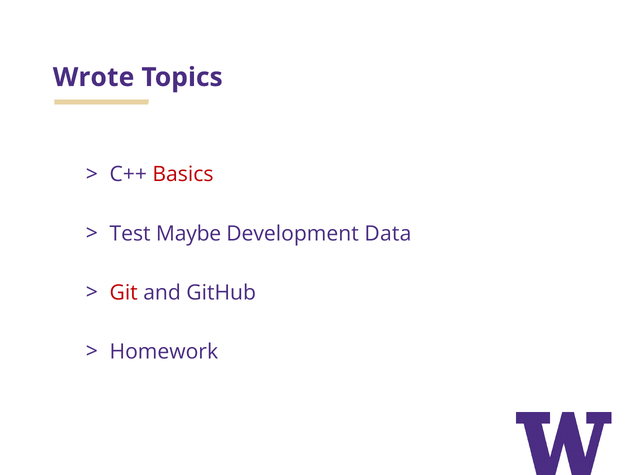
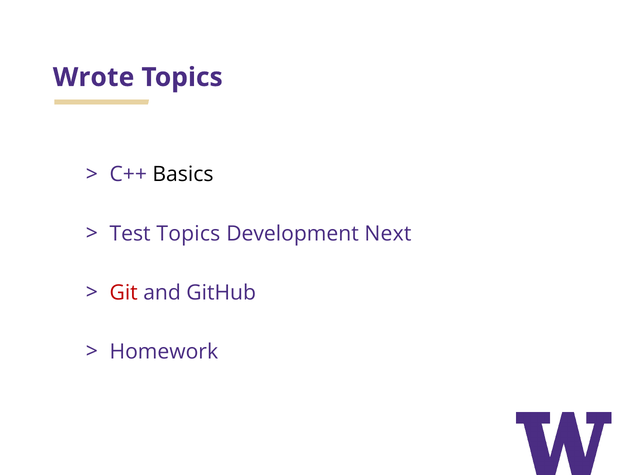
Basics colour: red -> black
Test Maybe: Maybe -> Topics
Data: Data -> Next
